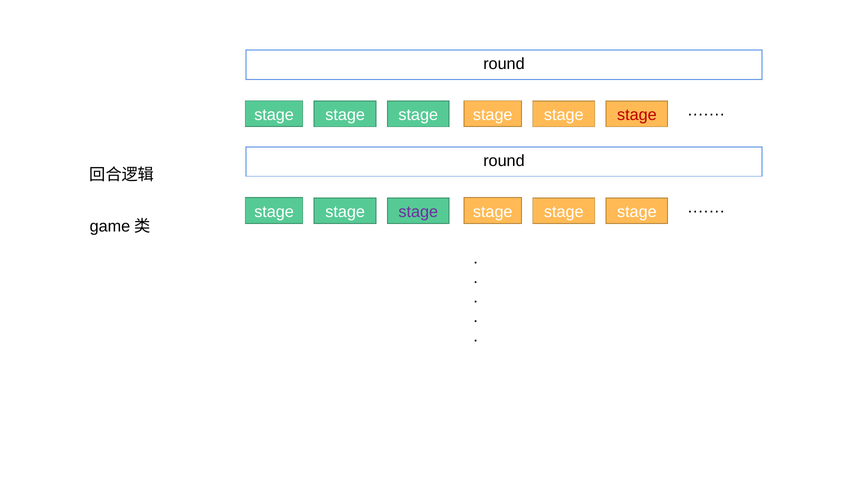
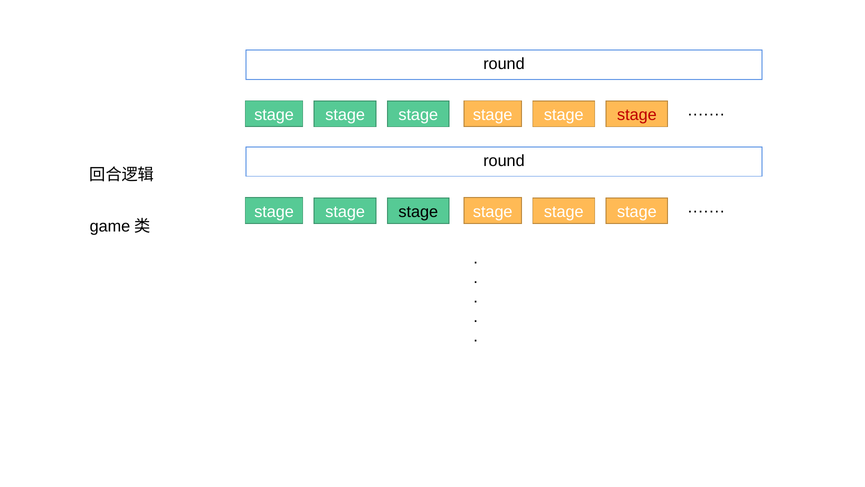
stage at (418, 212) colour: purple -> black
